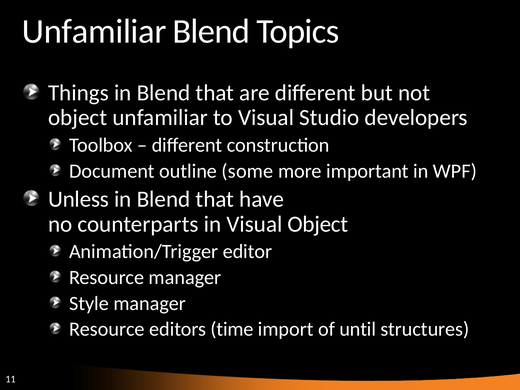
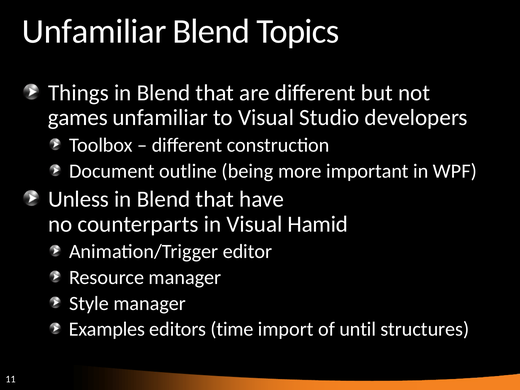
object at (78, 118): object -> games
some: some -> being
Visual Object: Object -> Hamid
Resource at (107, 329): Resource -> Examples
